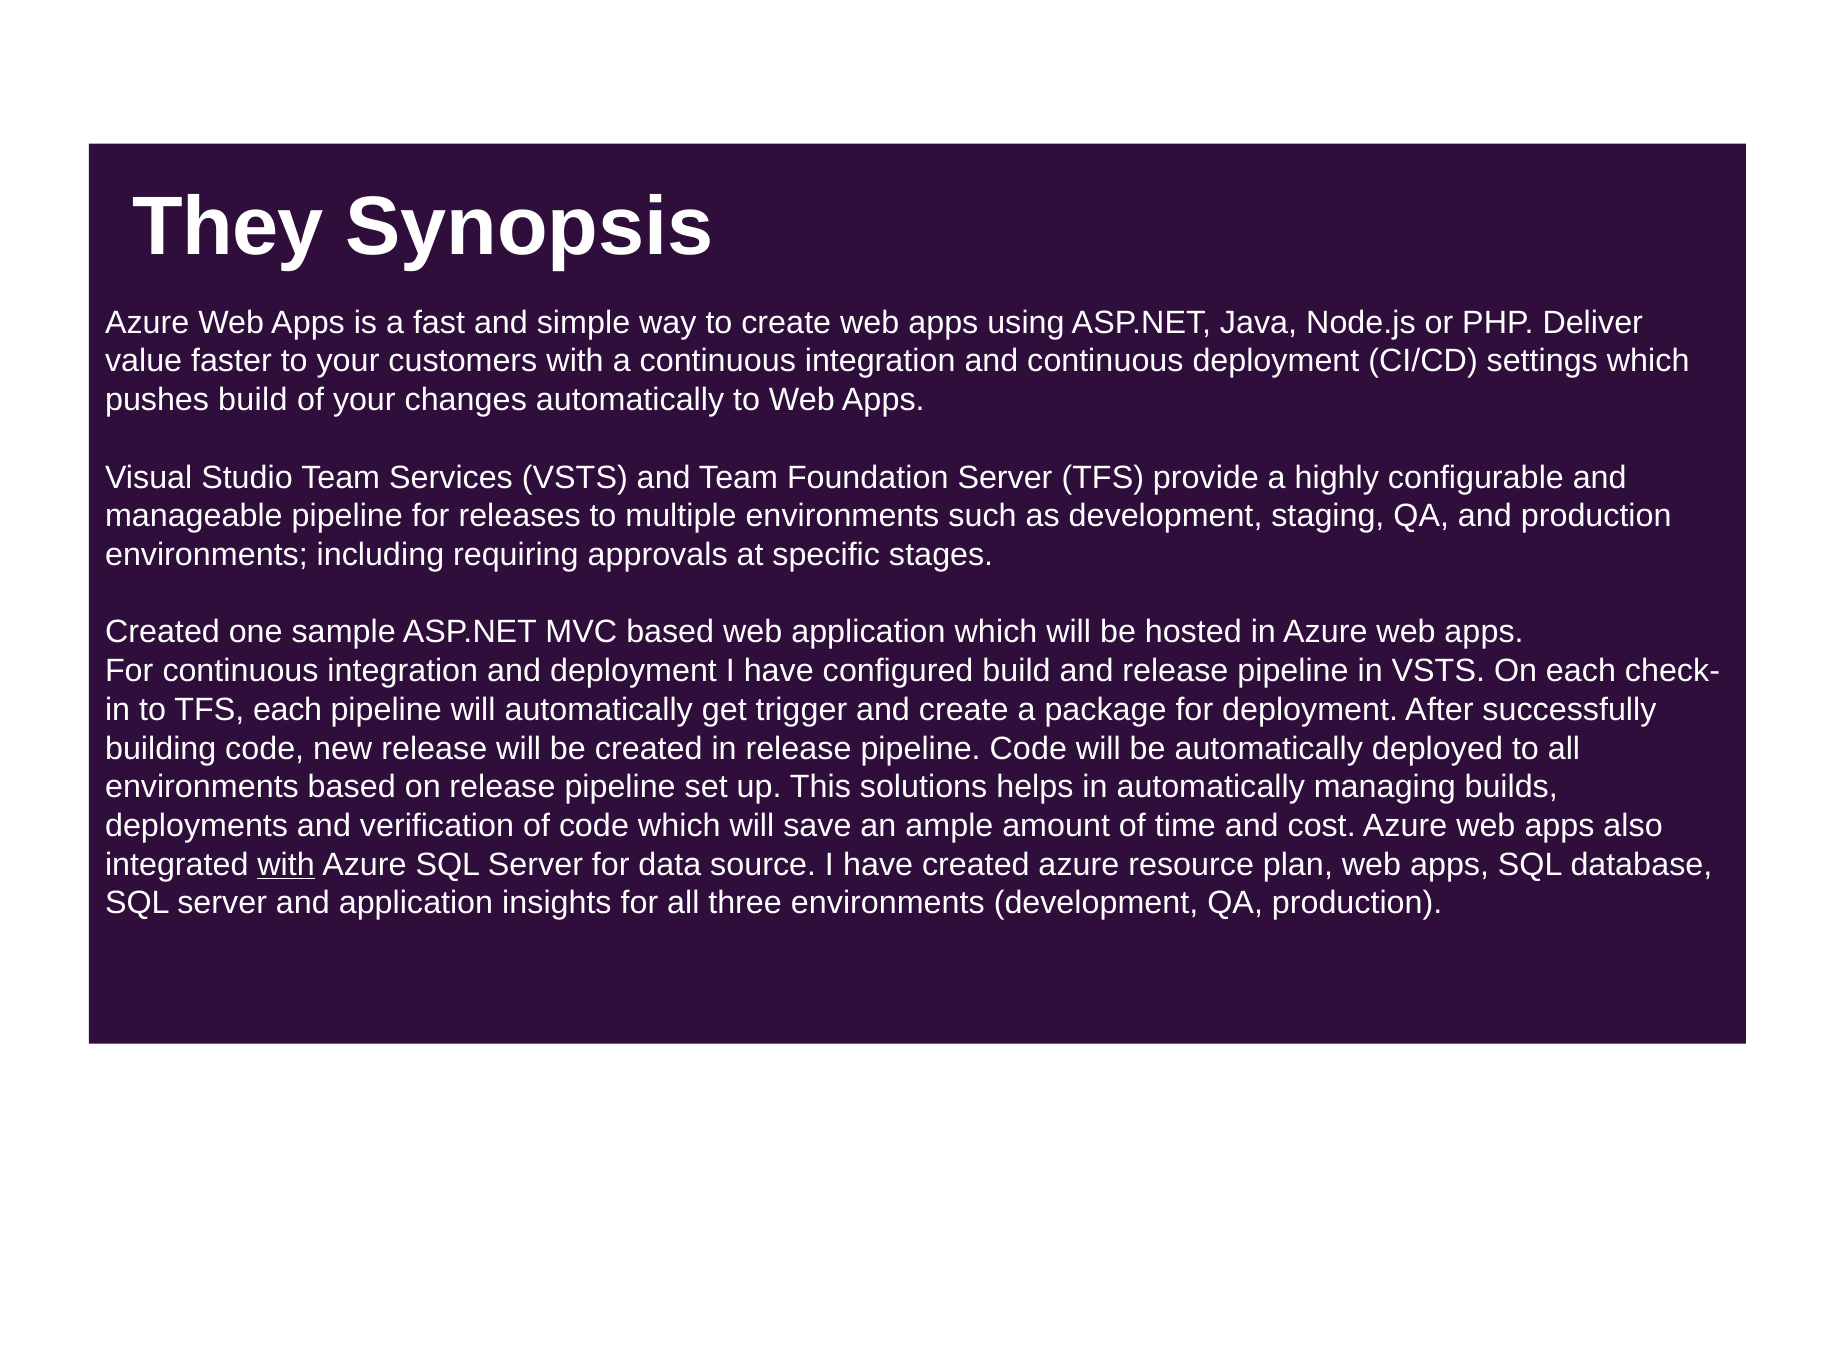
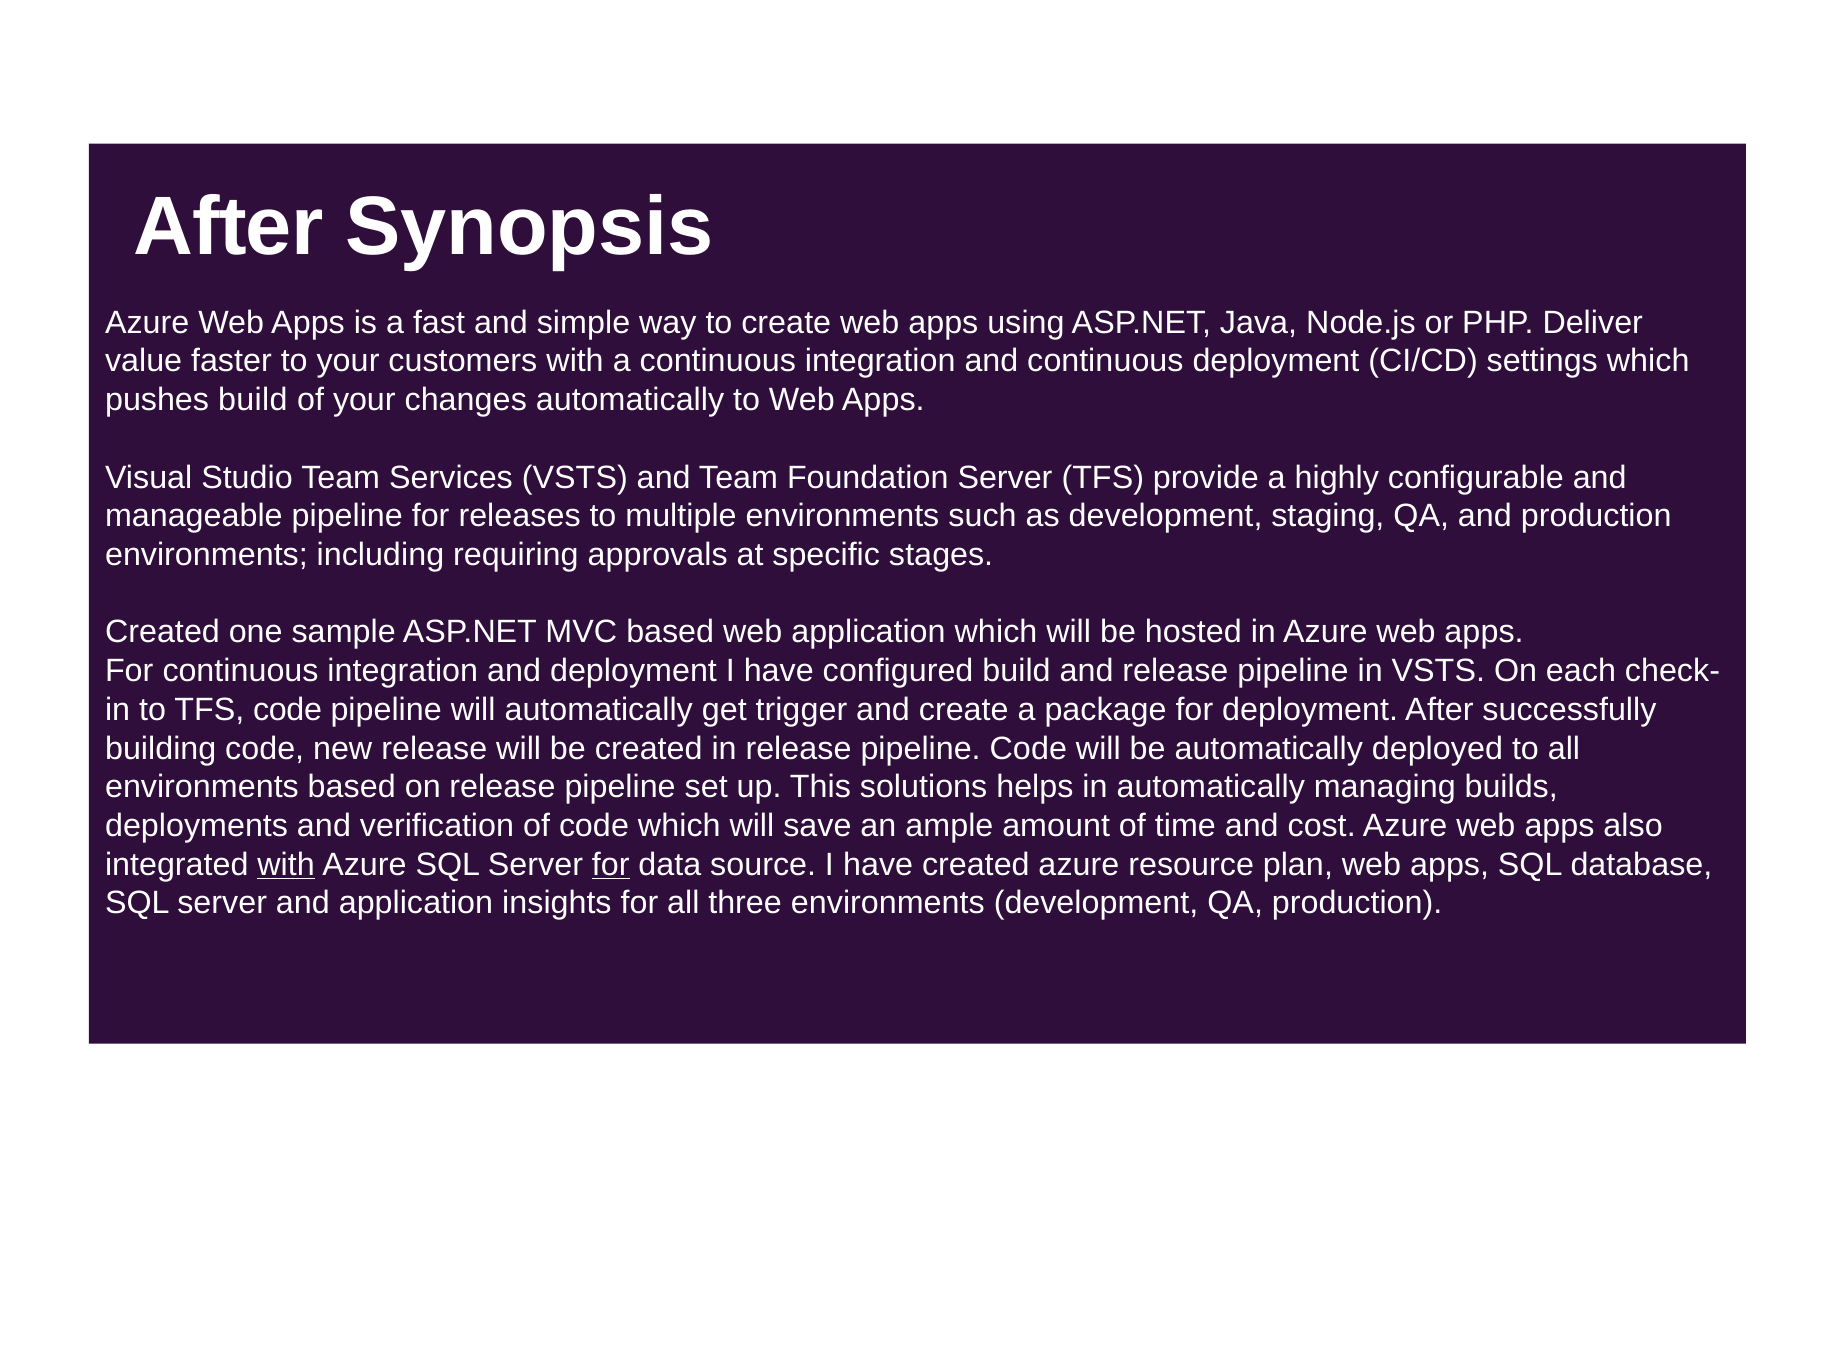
They at (228, 227): They -> After
TFS each: each -> code
for at (611, 865) underline: none -> present
